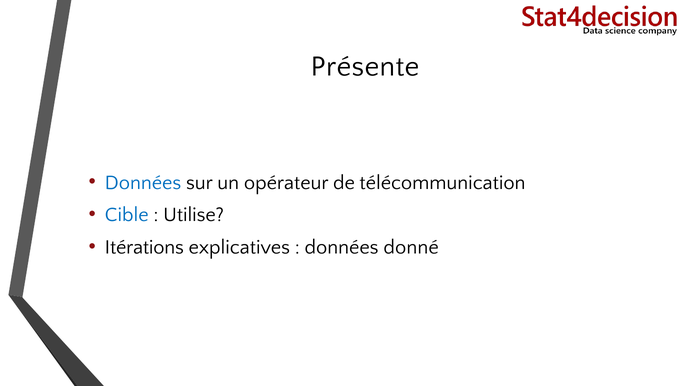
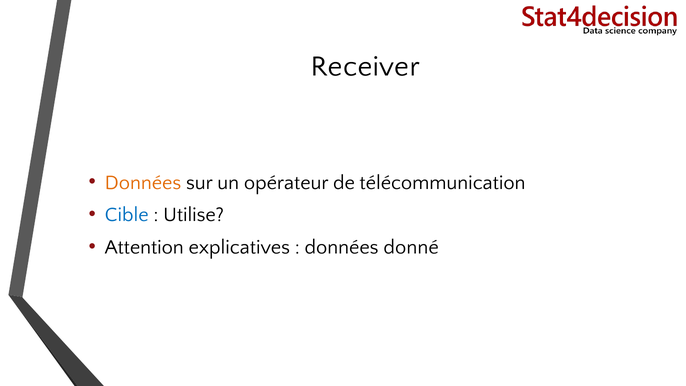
Présente: Présente -> Receiver
Données at (143, 182) colour: blue -> orange
Itérations: Itérations -> Attention
